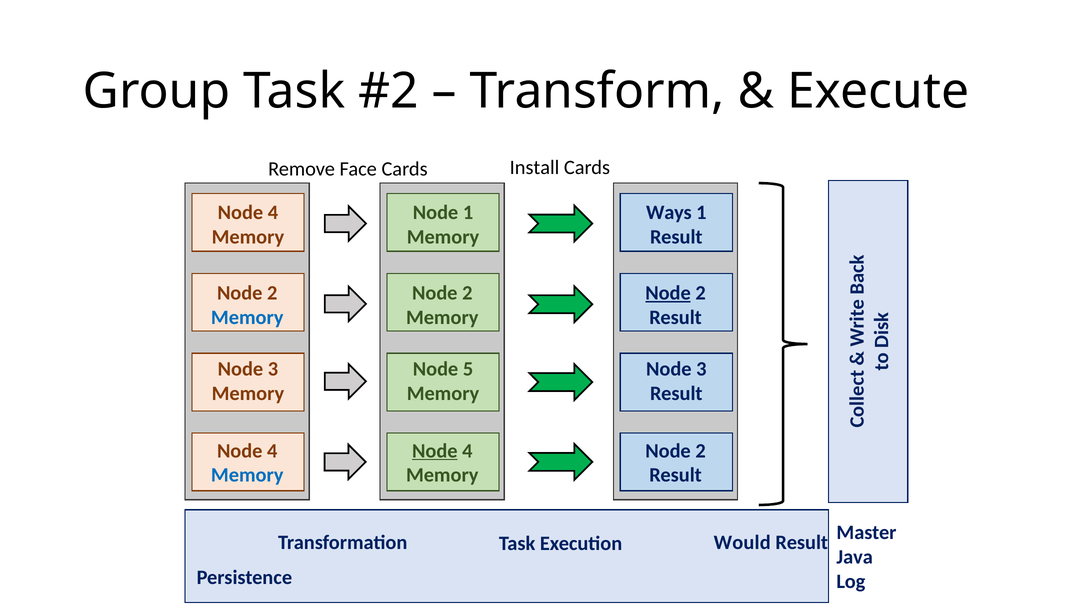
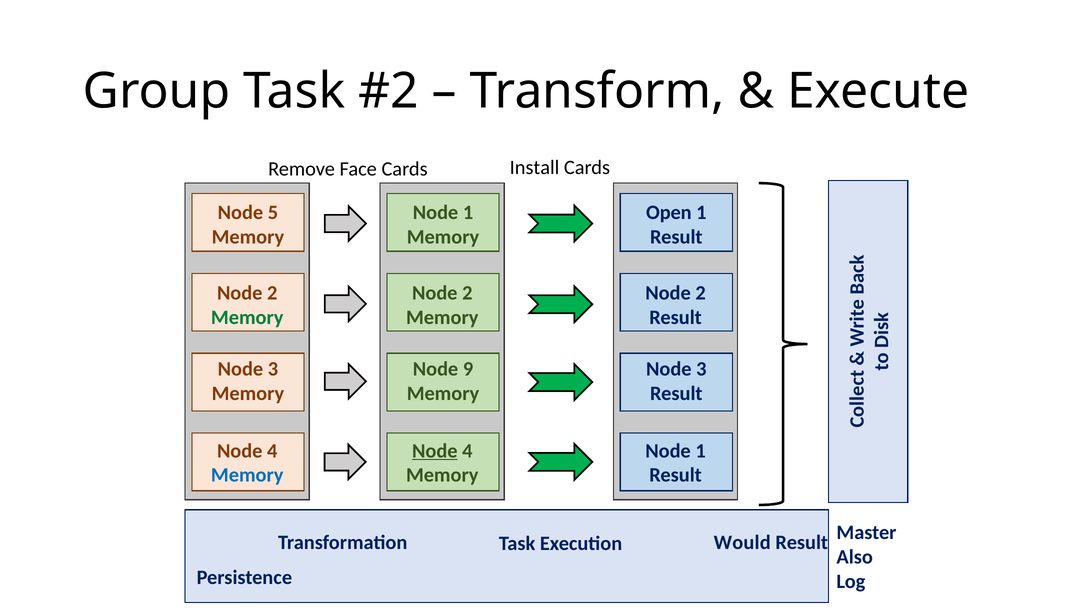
4 at (273, 212): 4 -> 5
Ways: Ways -> Open
Node at (668, 293) underline: present -> none
Memory at (247, 317) colour: blue -> green
5: 5 -> 9
2 at (701, 450): 2 -> 1
Java: Java -> Also
